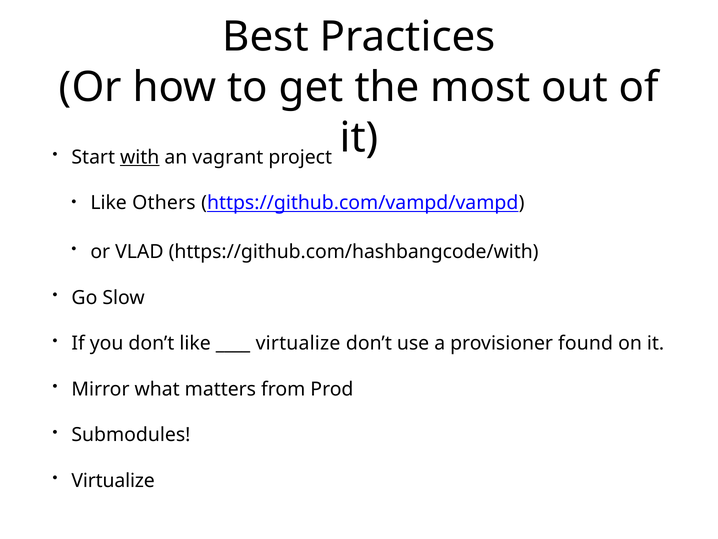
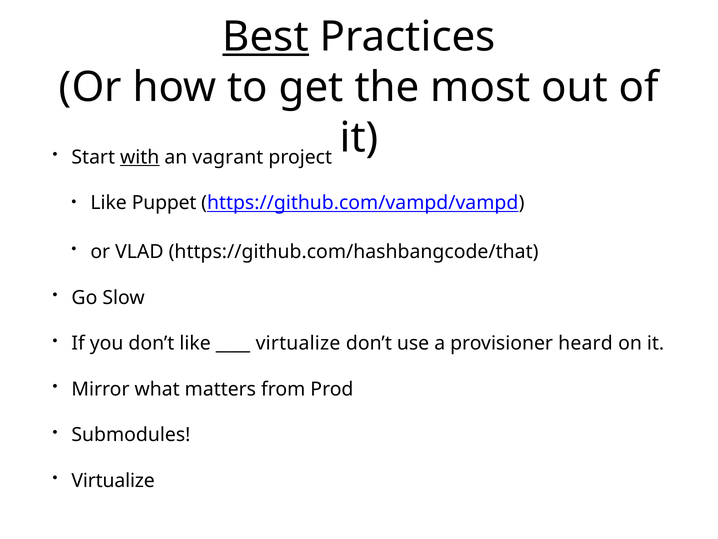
Best underline: none -> present
Others: Others -> Puppet
https://github.com/hashbangcode/with: https://github.com/hashbangcode/with -> https://github.com/hashbangcode/that
found: found -> heard
